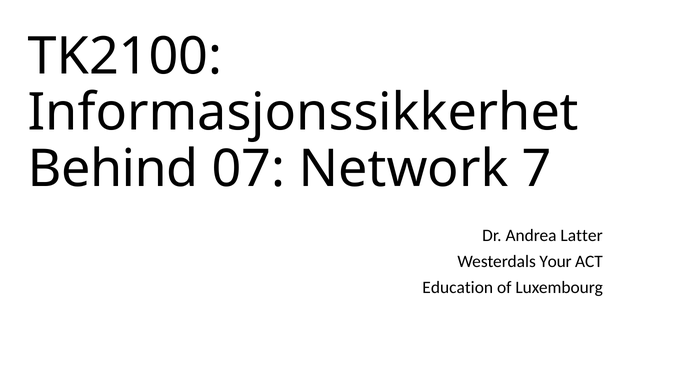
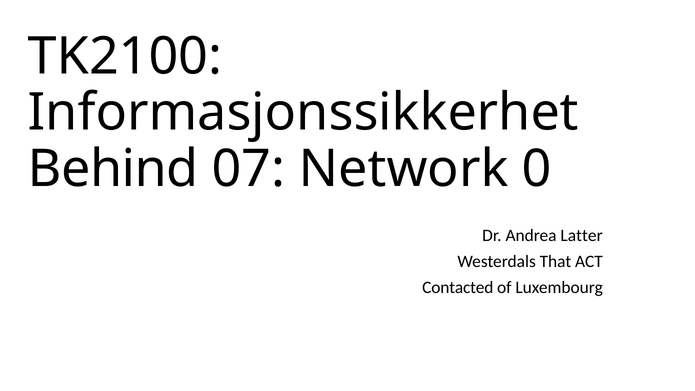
7: 7 -> 0
Your: Your -> That
Education: Education -> Contacted
